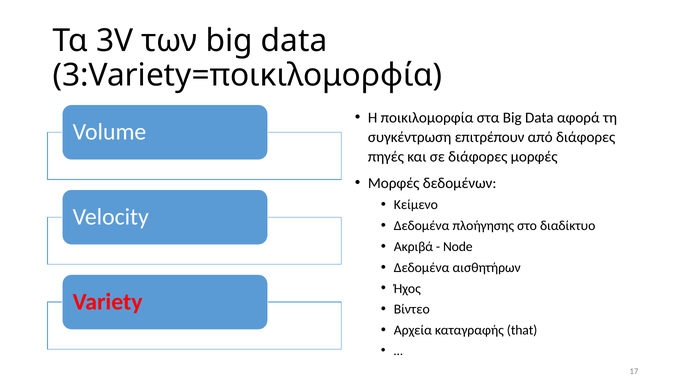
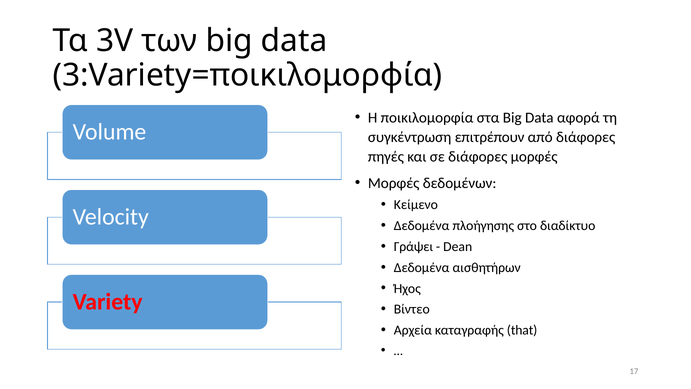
Ακριβά: Ακριβά -> Γράψει
Node: Node -> Dean
